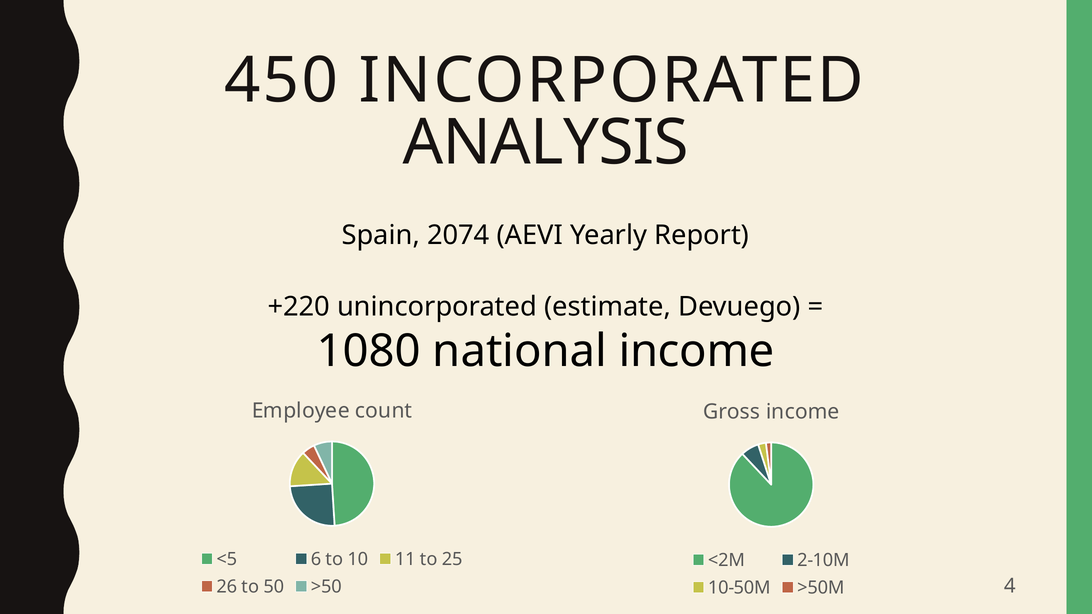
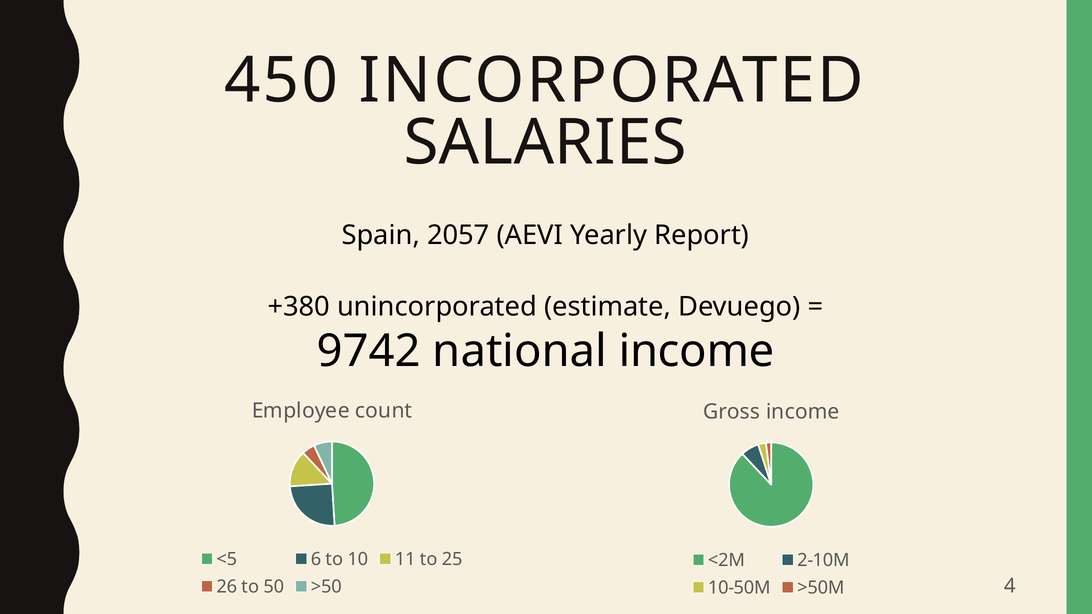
ANALYSIS: ANALYSIS -> SALARIES
2074: 2074 -> 2057
+220: +220 -> +380
1080: 1080 -> 9742
